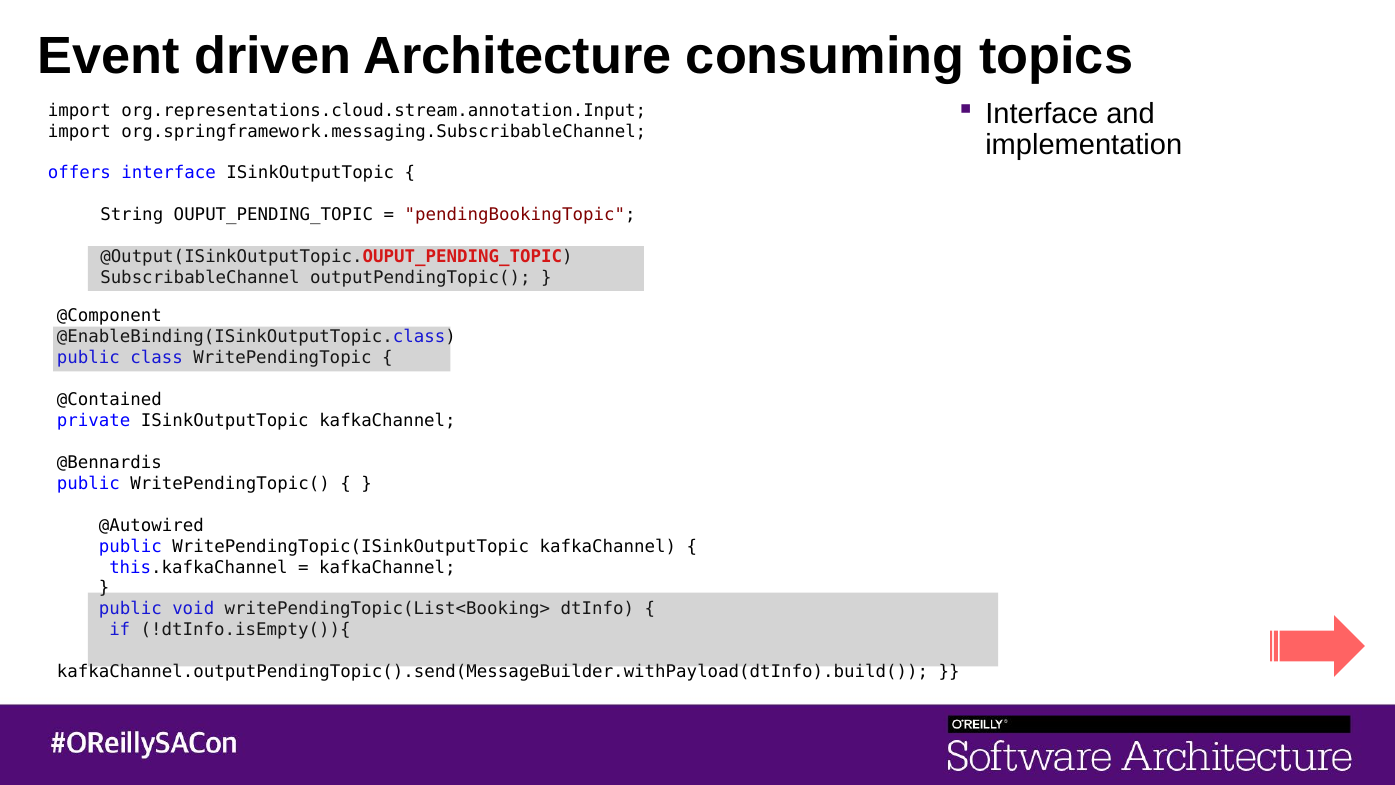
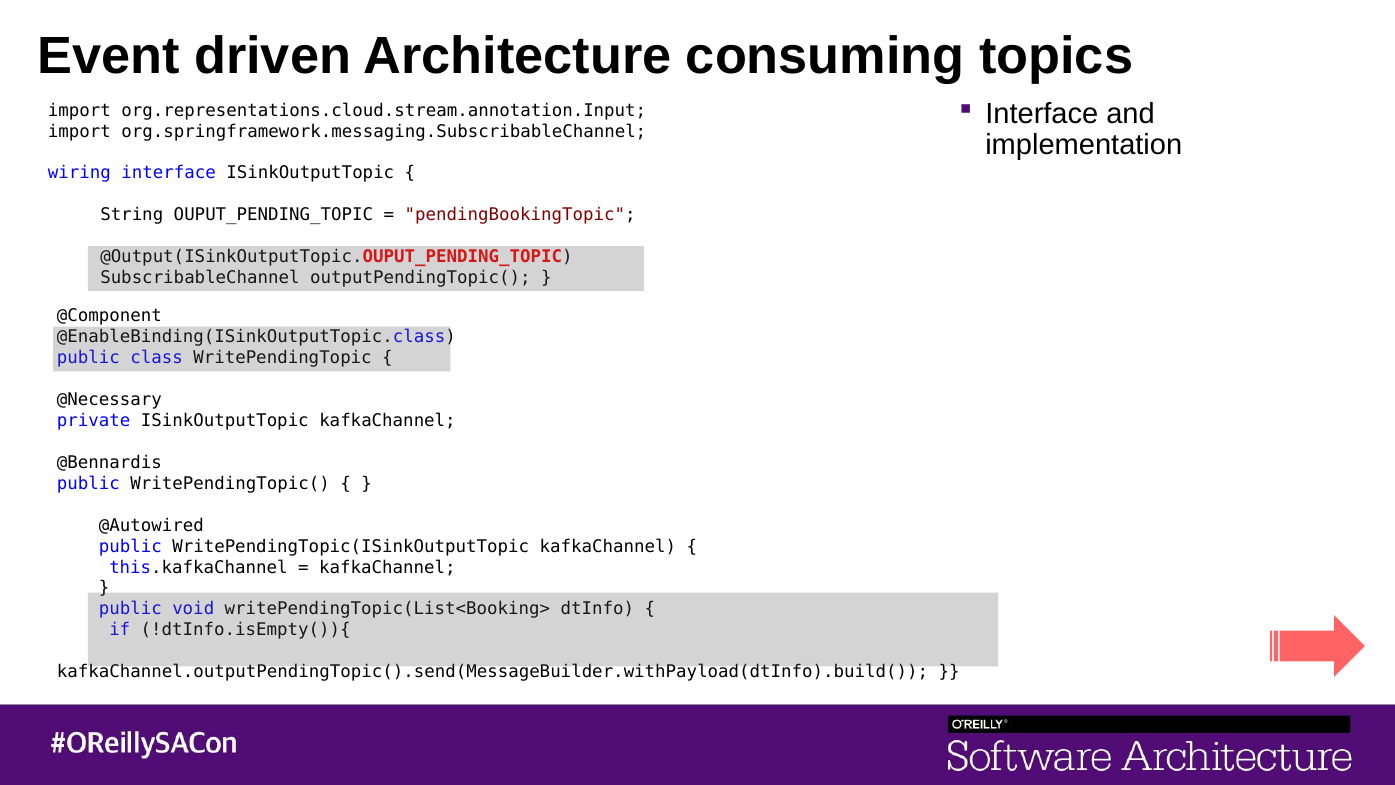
offers: offers -> wiring
@Contained: @Contained -> @Necessary
